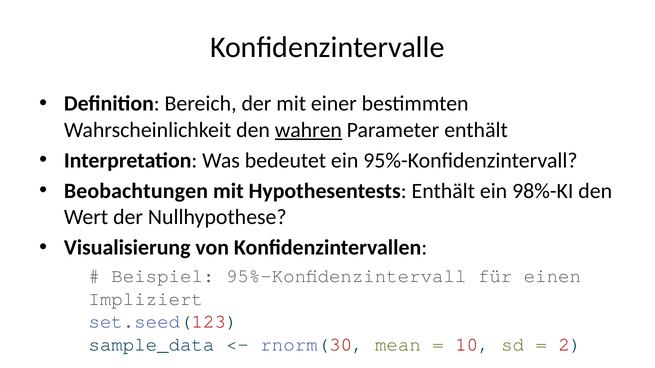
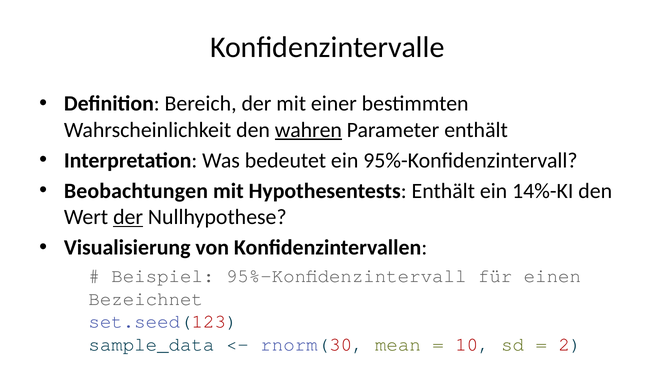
98%-KI: 98%-KI -> 14%-KI
der at (128, 217) underline: none -> present
Impliziert: Impliziert -> Bezeichnet
